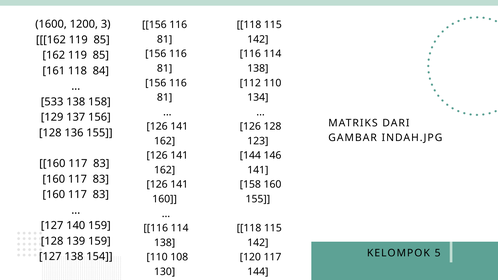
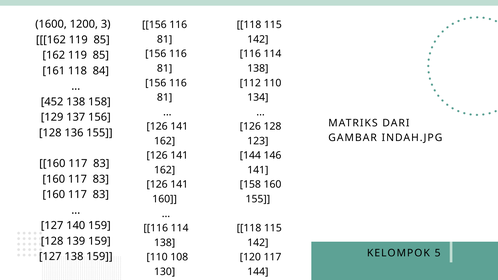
533: 533 -> 452
138 154: 154 -> 159
